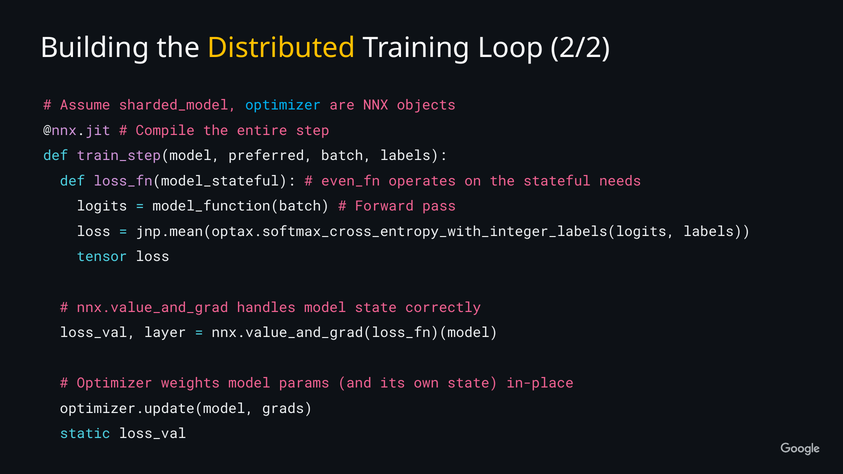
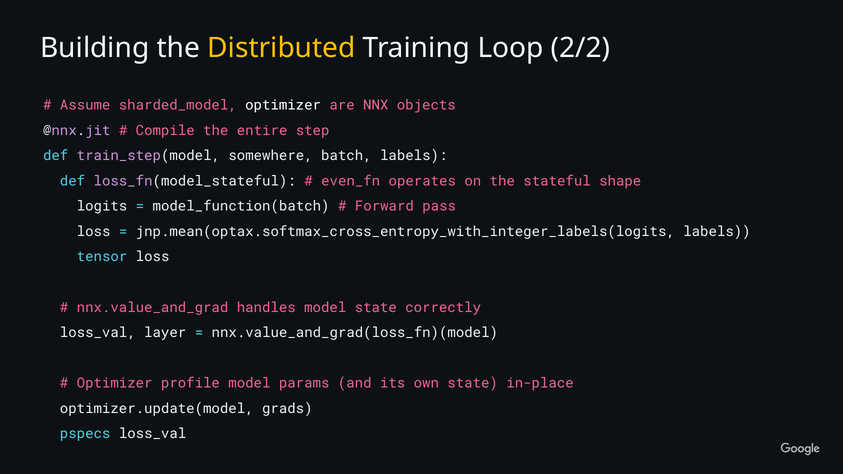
optimizer at (283, 105) colour: light blue -> white
preferred: preferred -> somewhere
needs: needs -> shape
weights: weights -> profile
static: static -> pspecs
